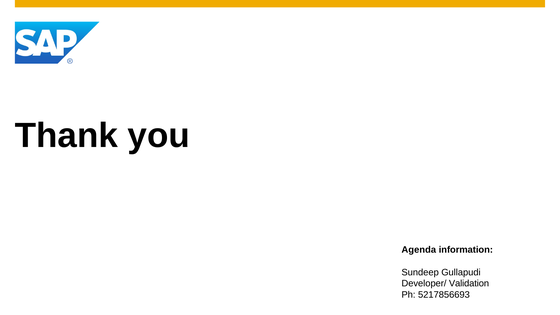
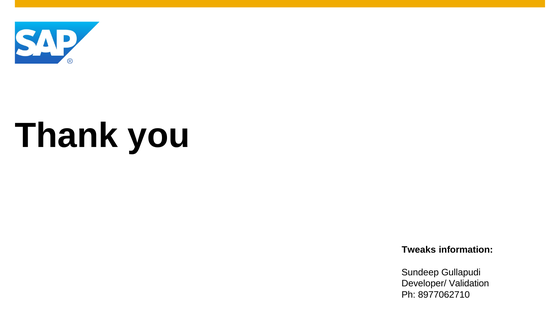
Agenda: Agenda -> Tweaks
5217856693: 5217856693 -> 8977062710
